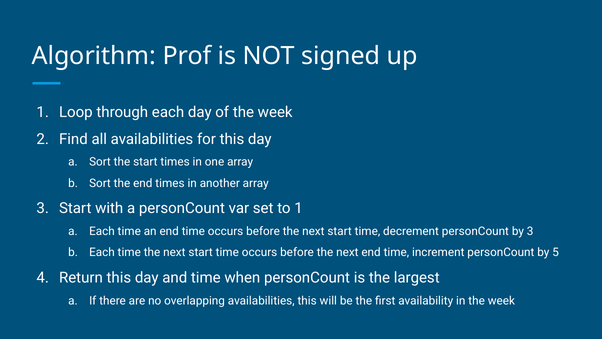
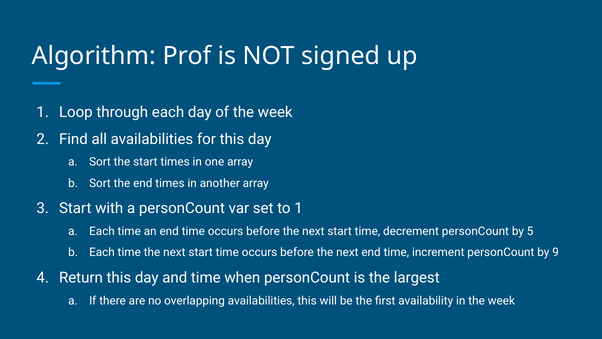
by 3: 3 -> 5
5: 5 -> 9
